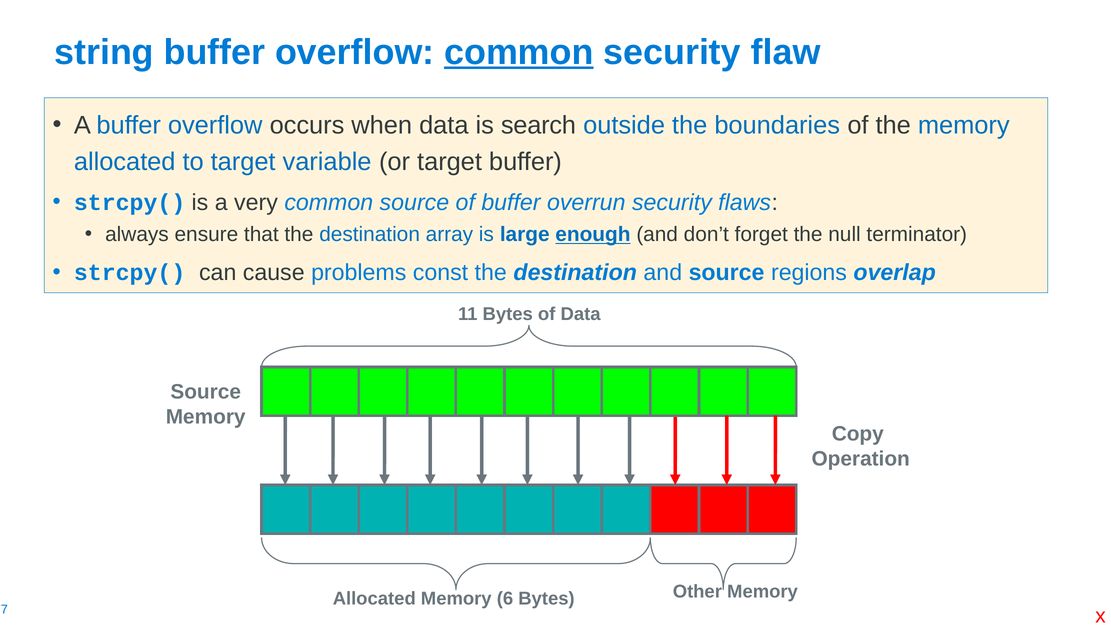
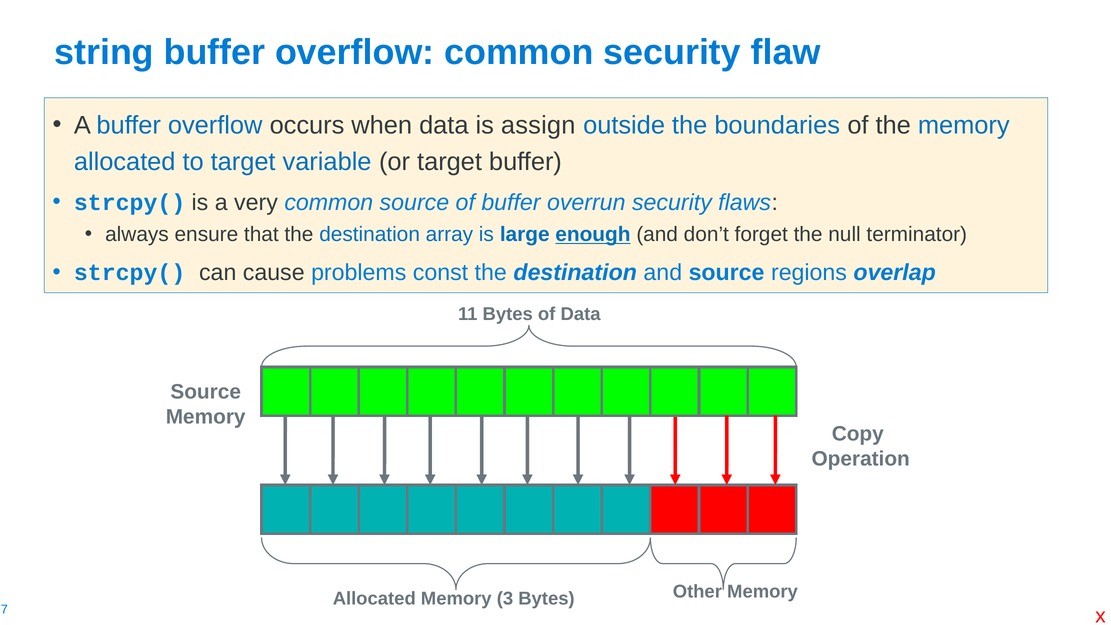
common at (519, 52) underline: present -> none
search: search -> assign
6: 6 -> 3
